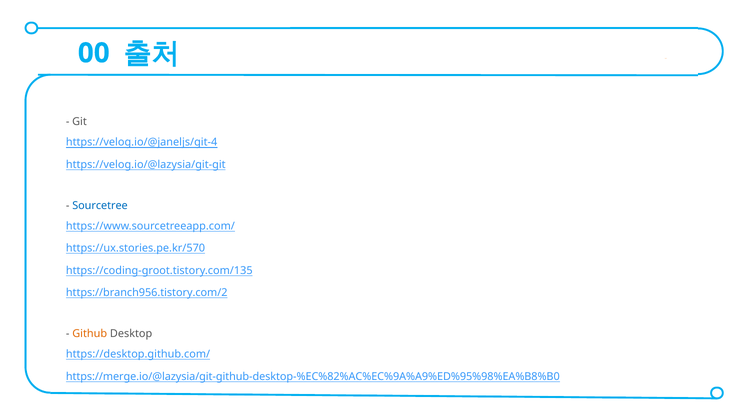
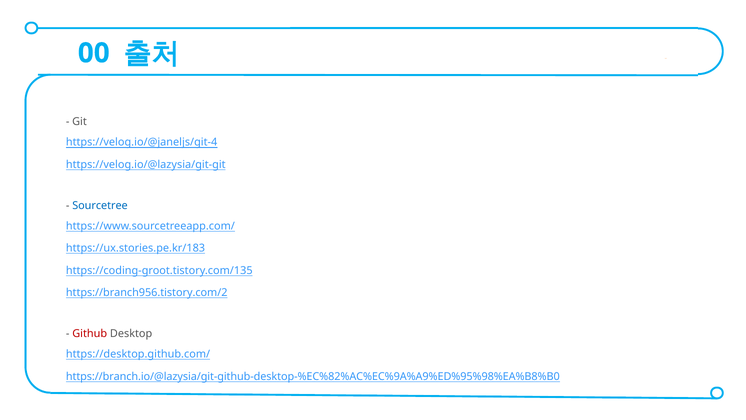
https://ux.stories.pe.kr/570: https://ux.stories.pe.kr/570 -> https://ux.stories.pe.kr/183
Github colour: orange -> red
https://merge.io/@lazysia/git-github-desktop-%EC%82%AC%EC%9A%A9%ED%95%98%EA%B8%B0: https://merge.io/@lazysia/git-github-desktop-%EC%82%AC%EC%9A%A9%ED%95%98%EA%B8%B0 -> https://branch.io/@lazysia/git-github-desktop-%EC%82%AC%EC%9A%A9%ED%95%98%EA%B8%B0
